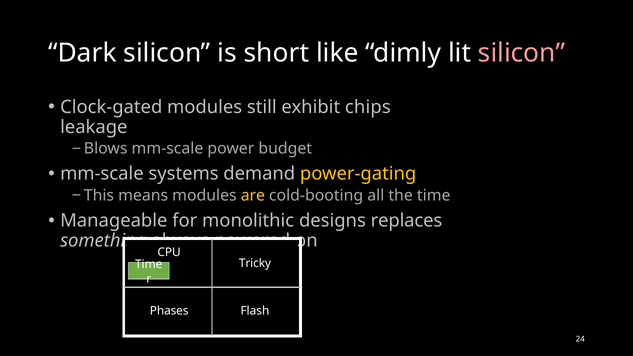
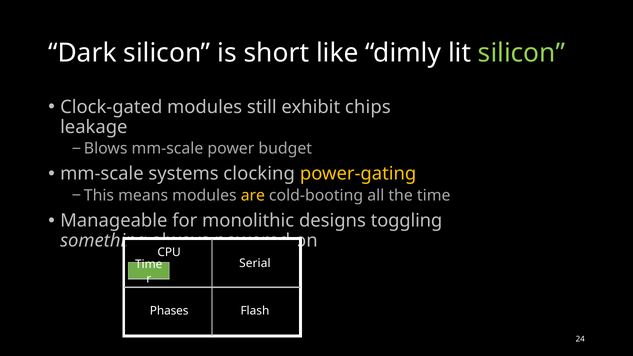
silicon at (521, 53) colour: pink -> light green
demand: demand -> clocking
replaces: replaces -> toggling
Tricky: Tricky -> Serial
